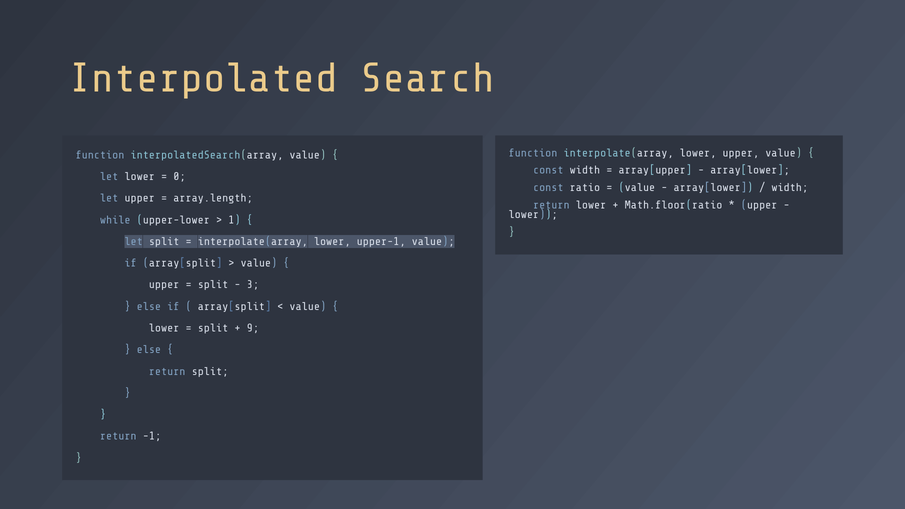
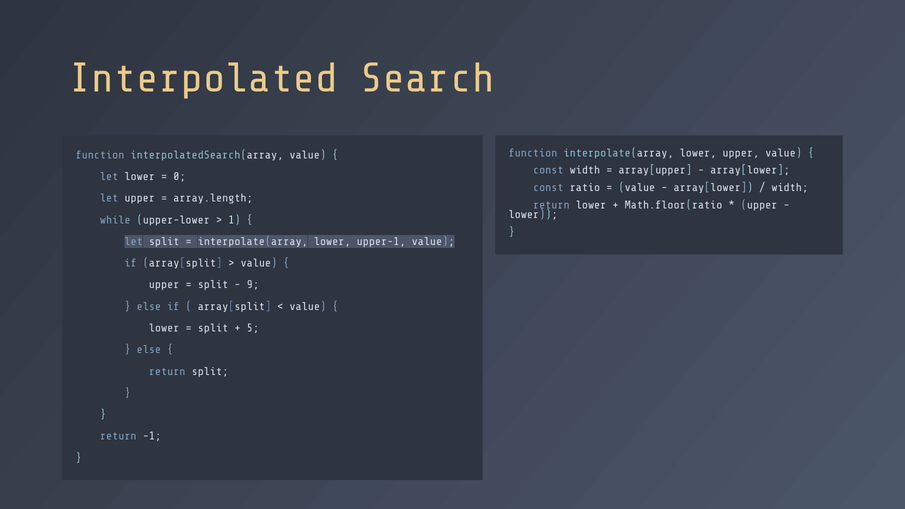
3: 3 -> 9
9: 9 -> 5
